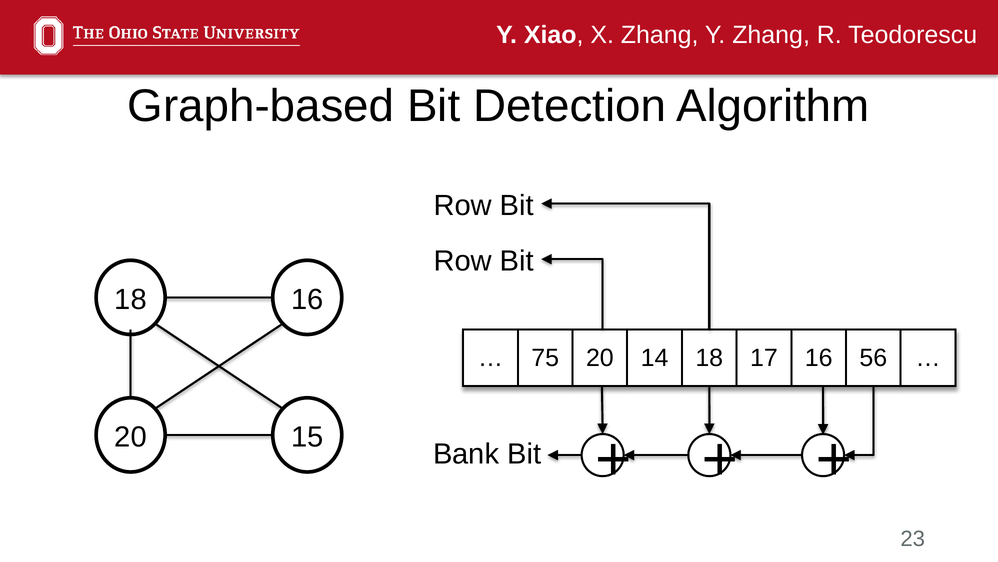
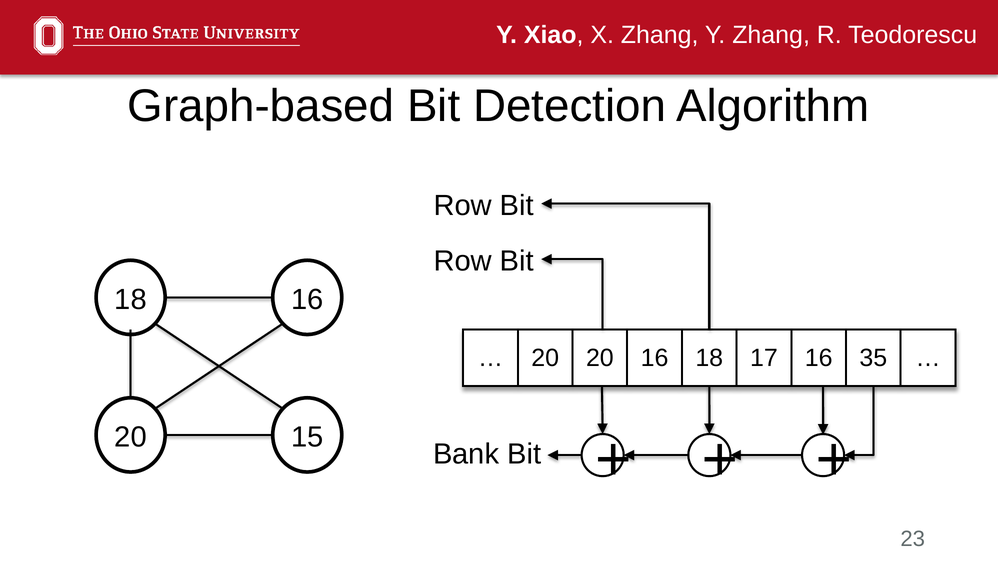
75 at (545, 358): 75 -> 20
20 14: 14 -> 16
56: 56 -> 35
